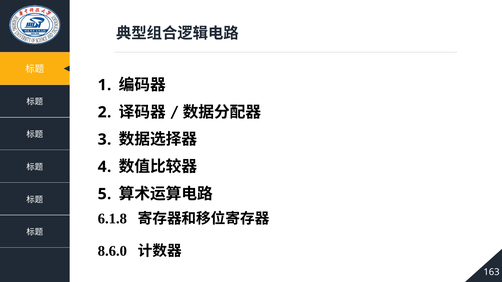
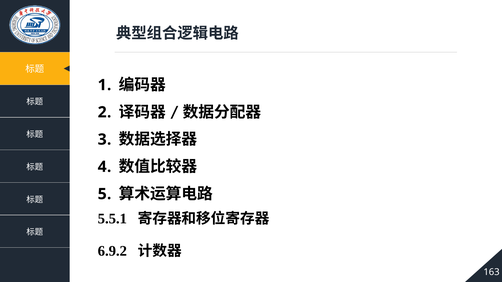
6.1.8: 6.1.8 -> 5.5.1
8.6.0: 8.6.0 -> 6.9.2
